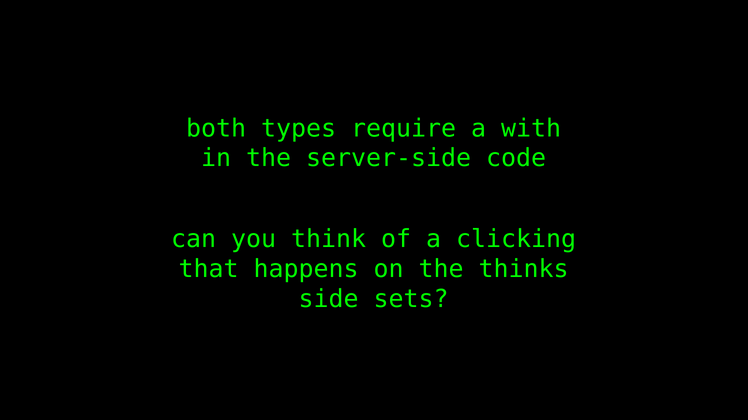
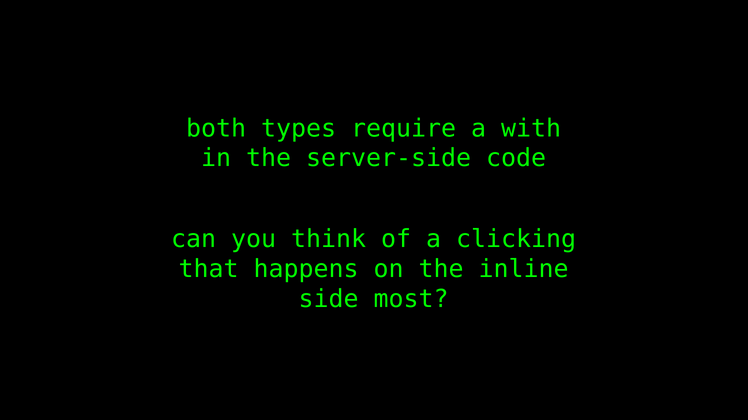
thinks: thinks -> inline
sets: sets -> most
